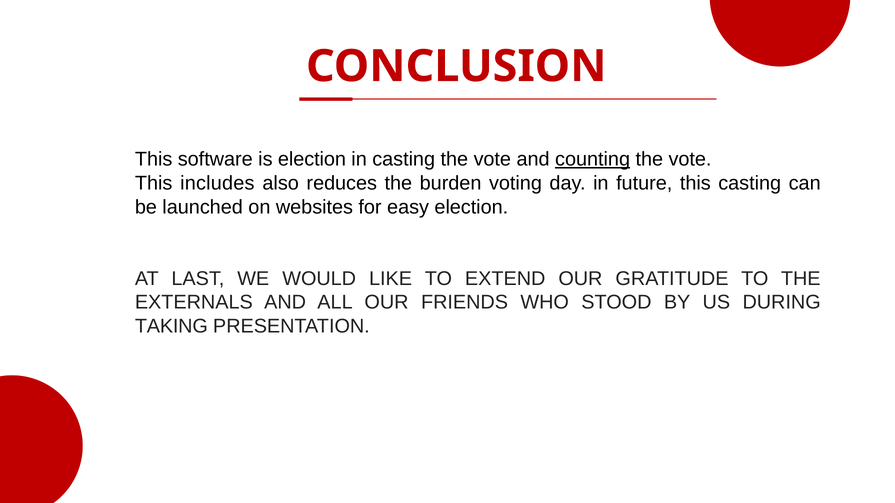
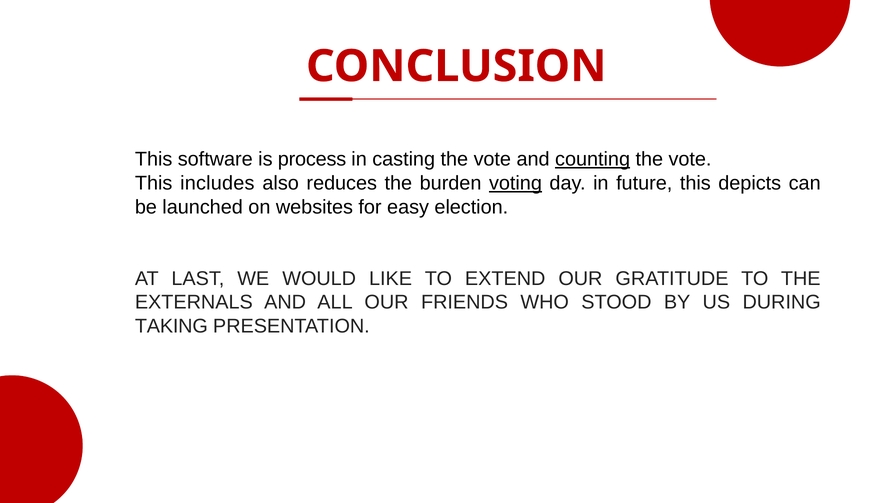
is election: election -> process
voting underline: none -> present
this casting: casting -> depicts
